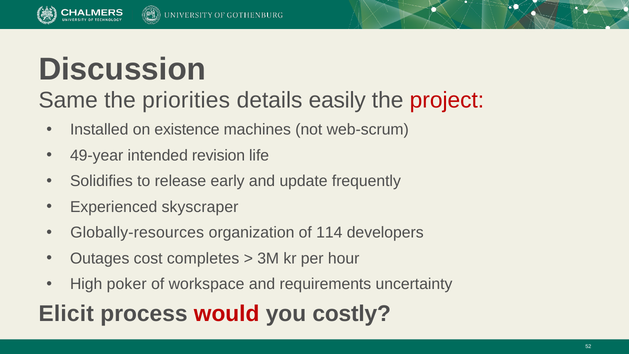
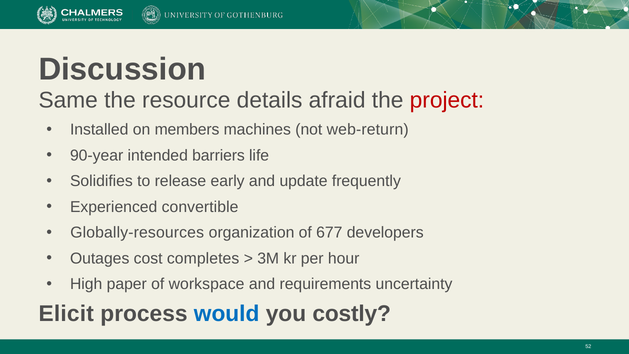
priorities: priorities -> resource
easily: easily -> afraid
existence: existence -> members
web-scrum: web-scrum -> web-return
49-year: 49-year -> 90-year
revision: revision -> barriers
skyscraper: skyscraper -> convertible
114: 114 -> 677
poker: poker -> paper
would colour: red -> blue
